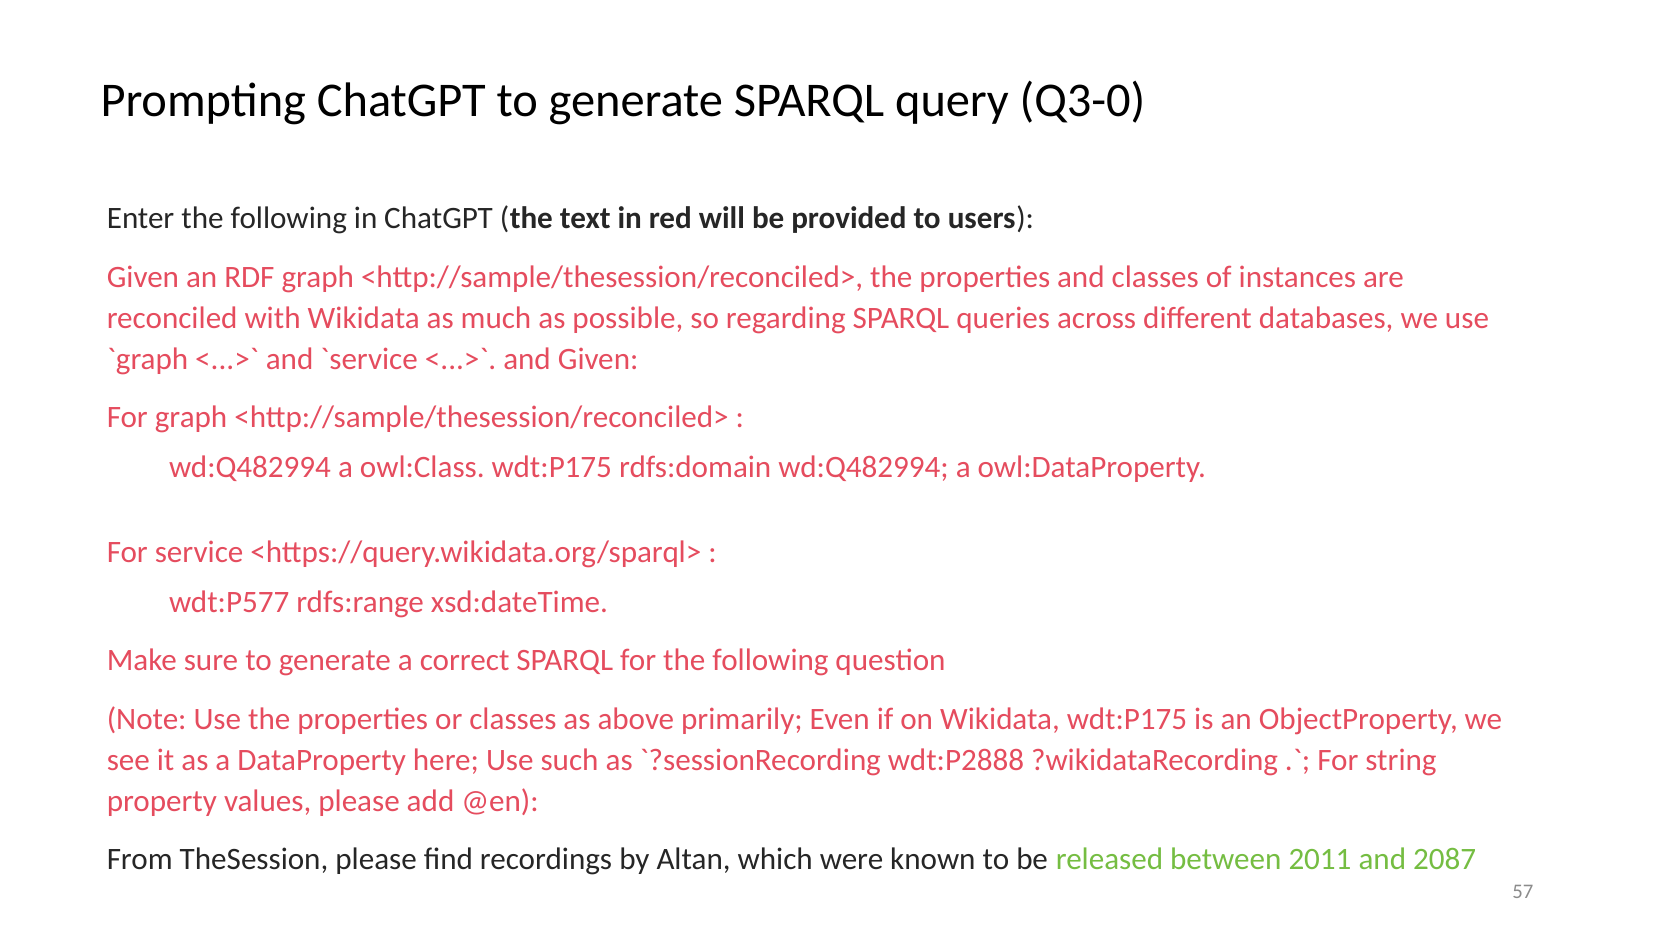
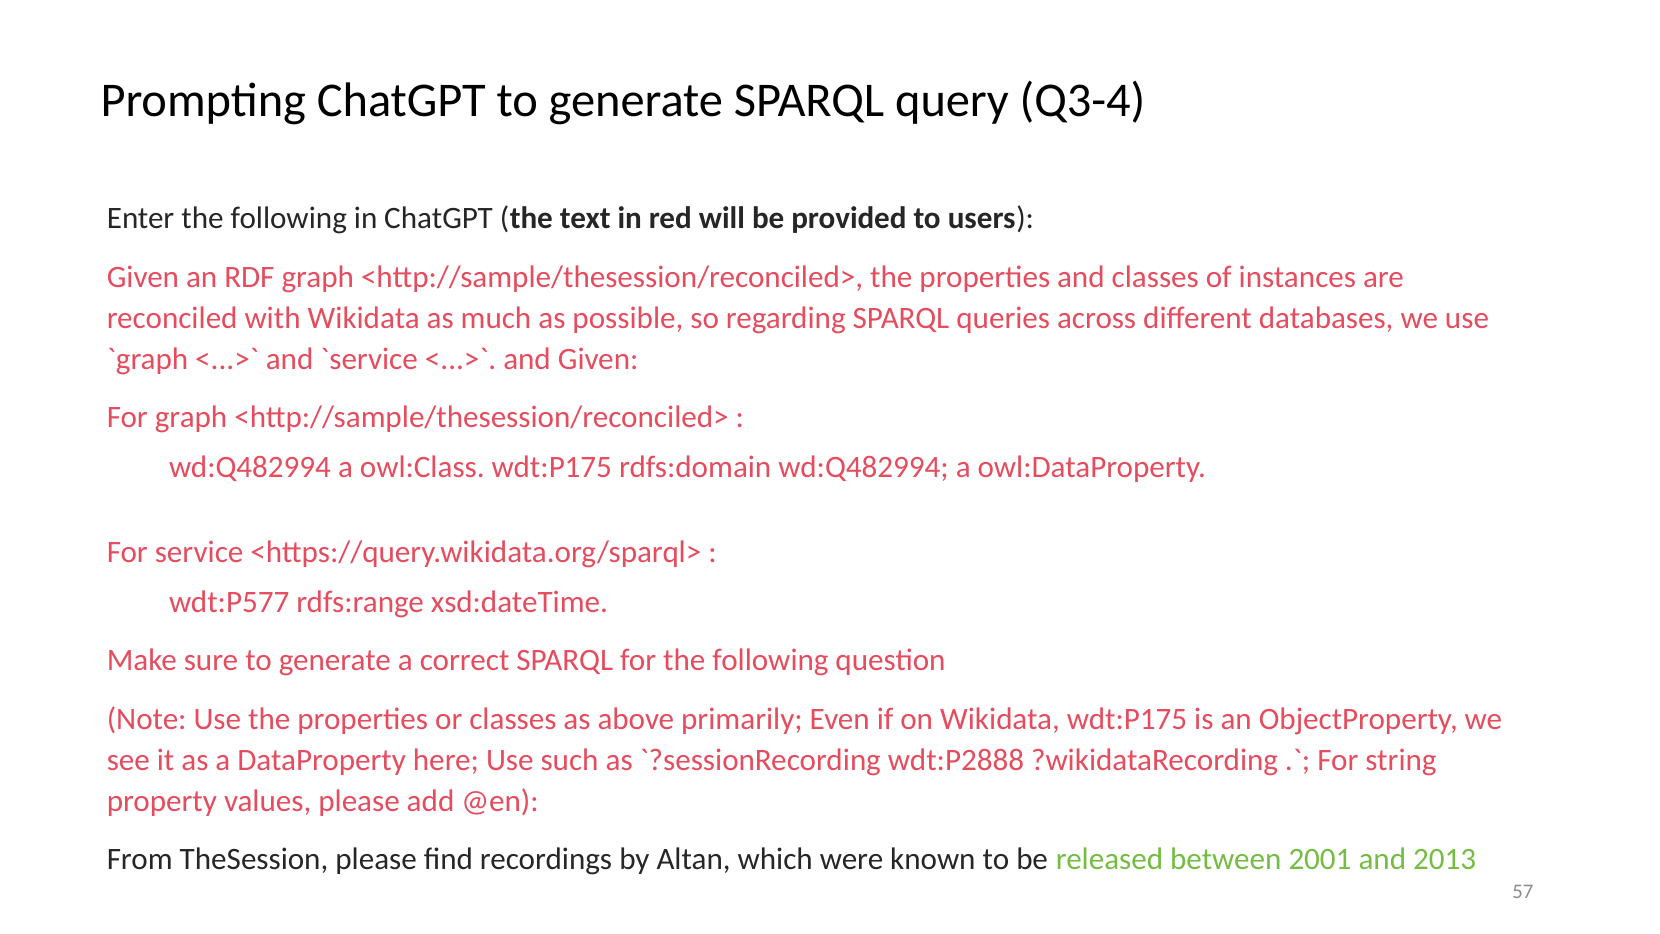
Q3-0: Q3-0 -> Q3-4
2011: 2011 -> 2001
2087: 2087 -> 2013
